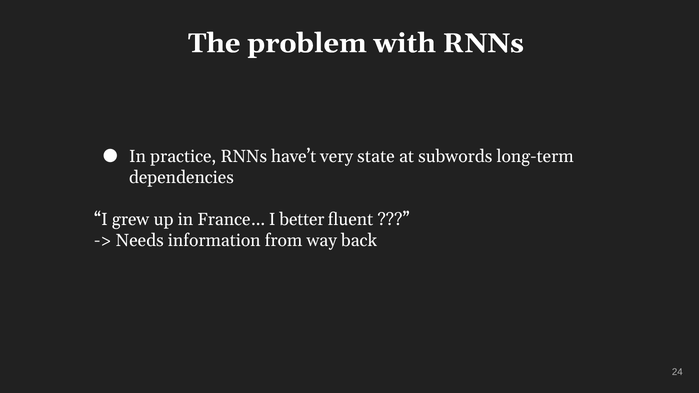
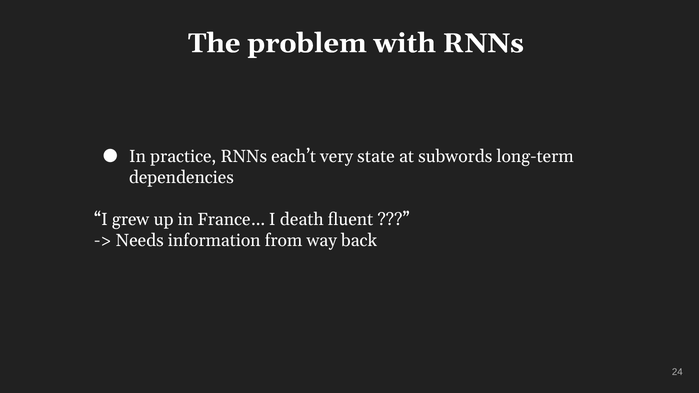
have’t: have’t -> each’t
better: better -> death
